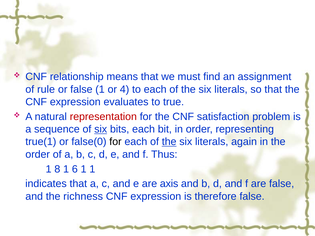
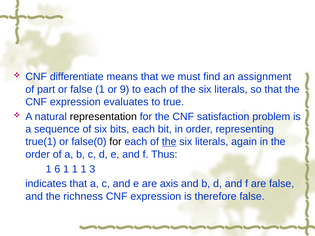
relationship: relationship -> differentiate
rule: rule -> part
4: 4 -> 9
representation colour: red -> black
six at (101, 129) underline: present -> none
8: 8 -> 6
6 at (75, 169): 6 -> 1
1 1: 1 -> 3
